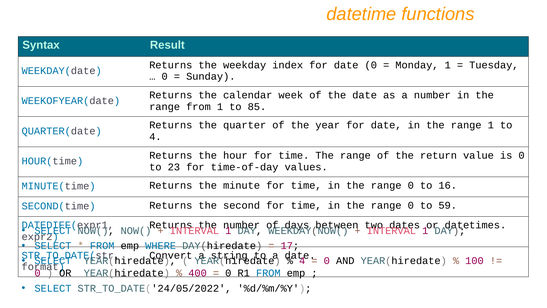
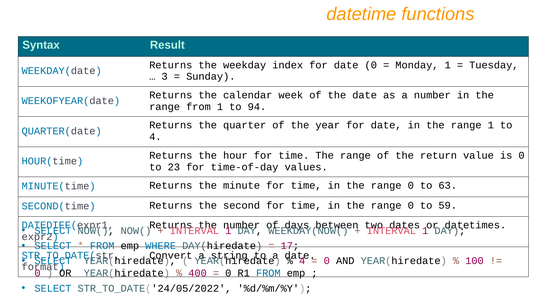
0 at (165, 77): 0 -> 3
85: 85 -> 94
16: 16 -> 63
